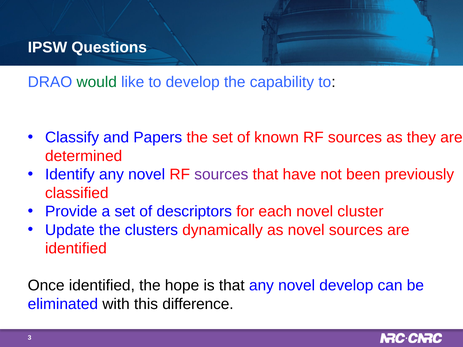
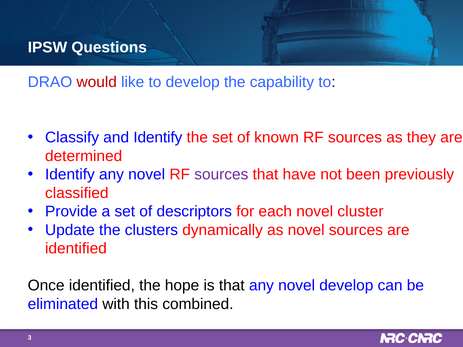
would colour: green -> red
and Papers: Papers -> Identify
difference: difference -> combined
